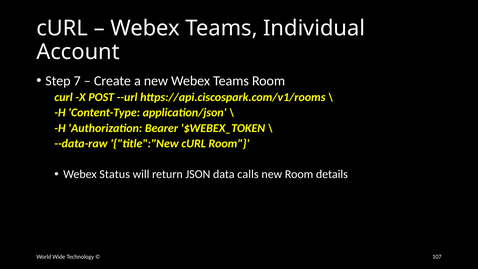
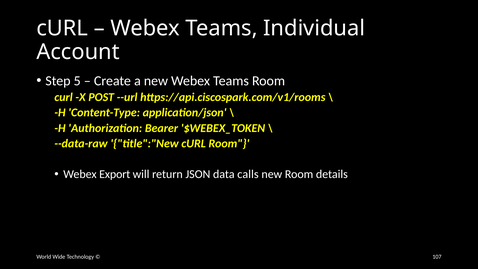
7: 7 -> 5
Status: Status -> Export
